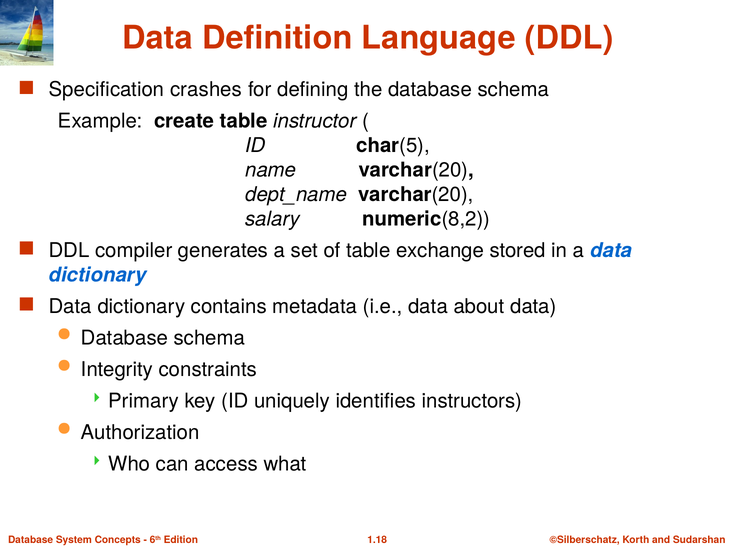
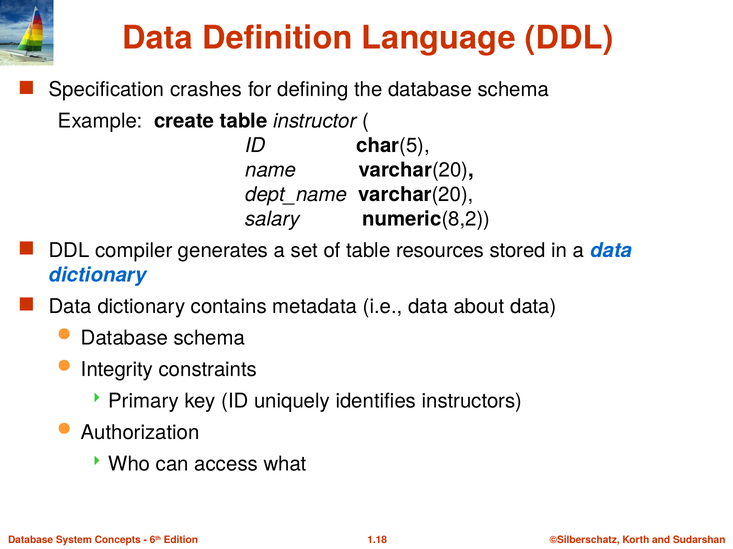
exchange: exchange -> resources
